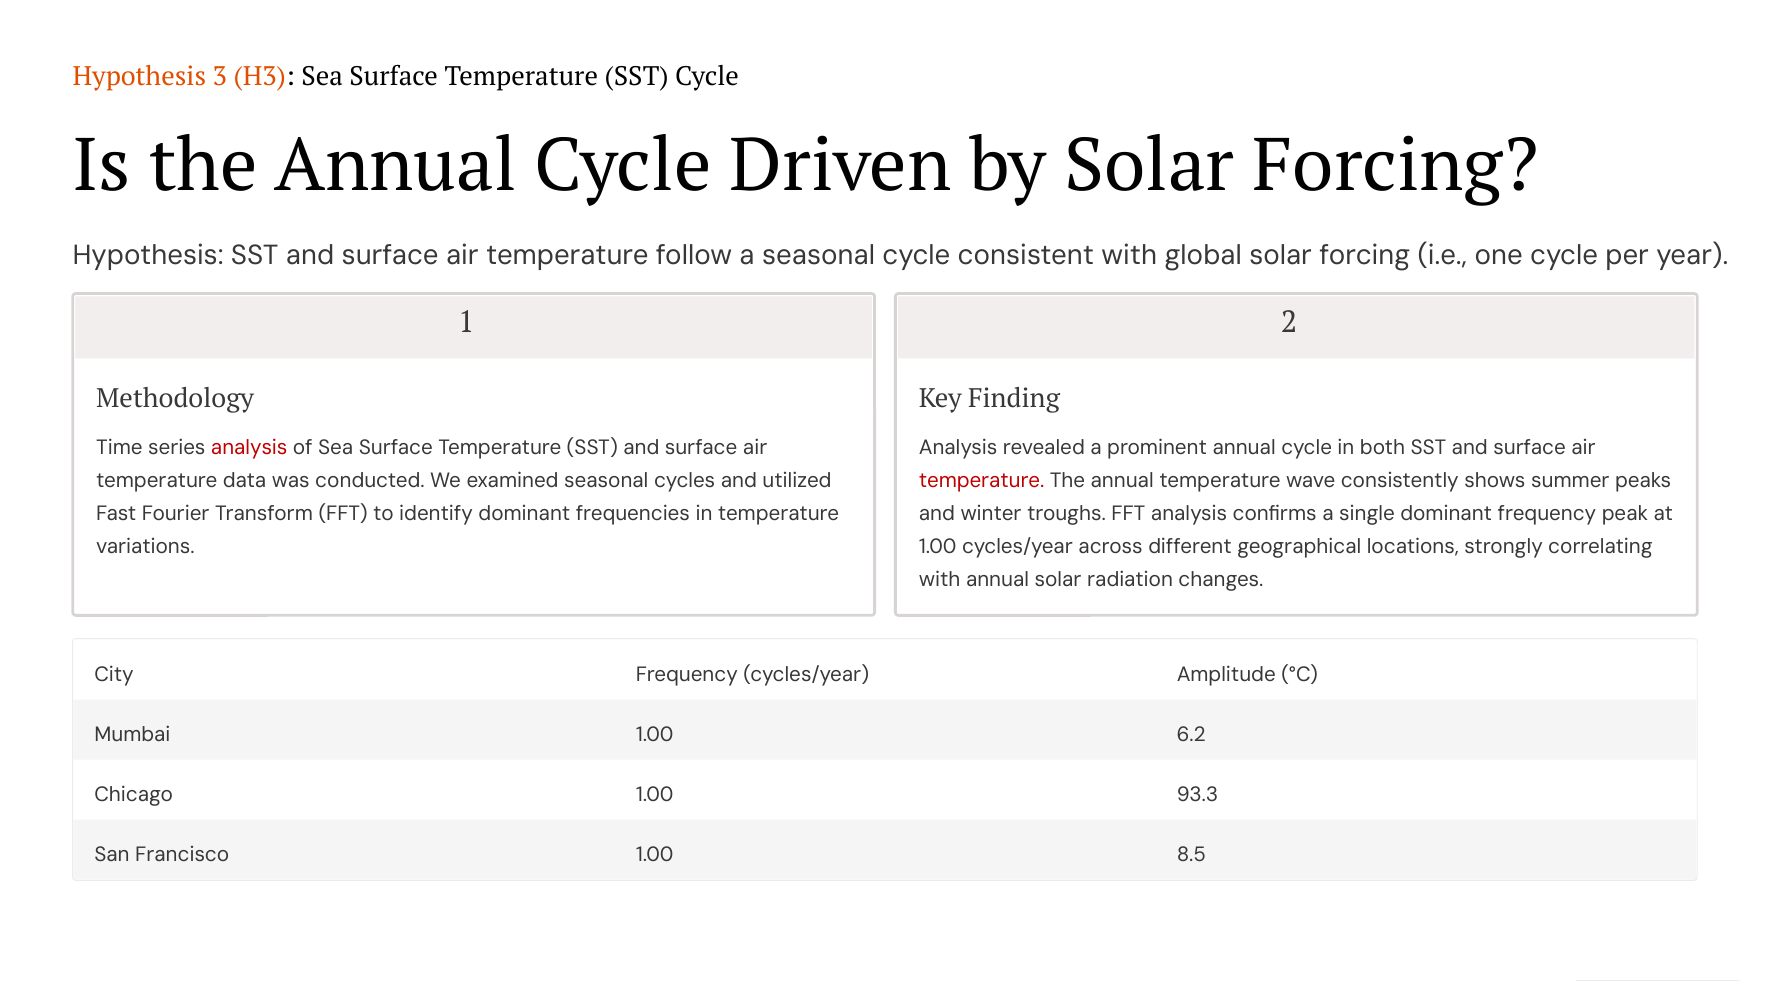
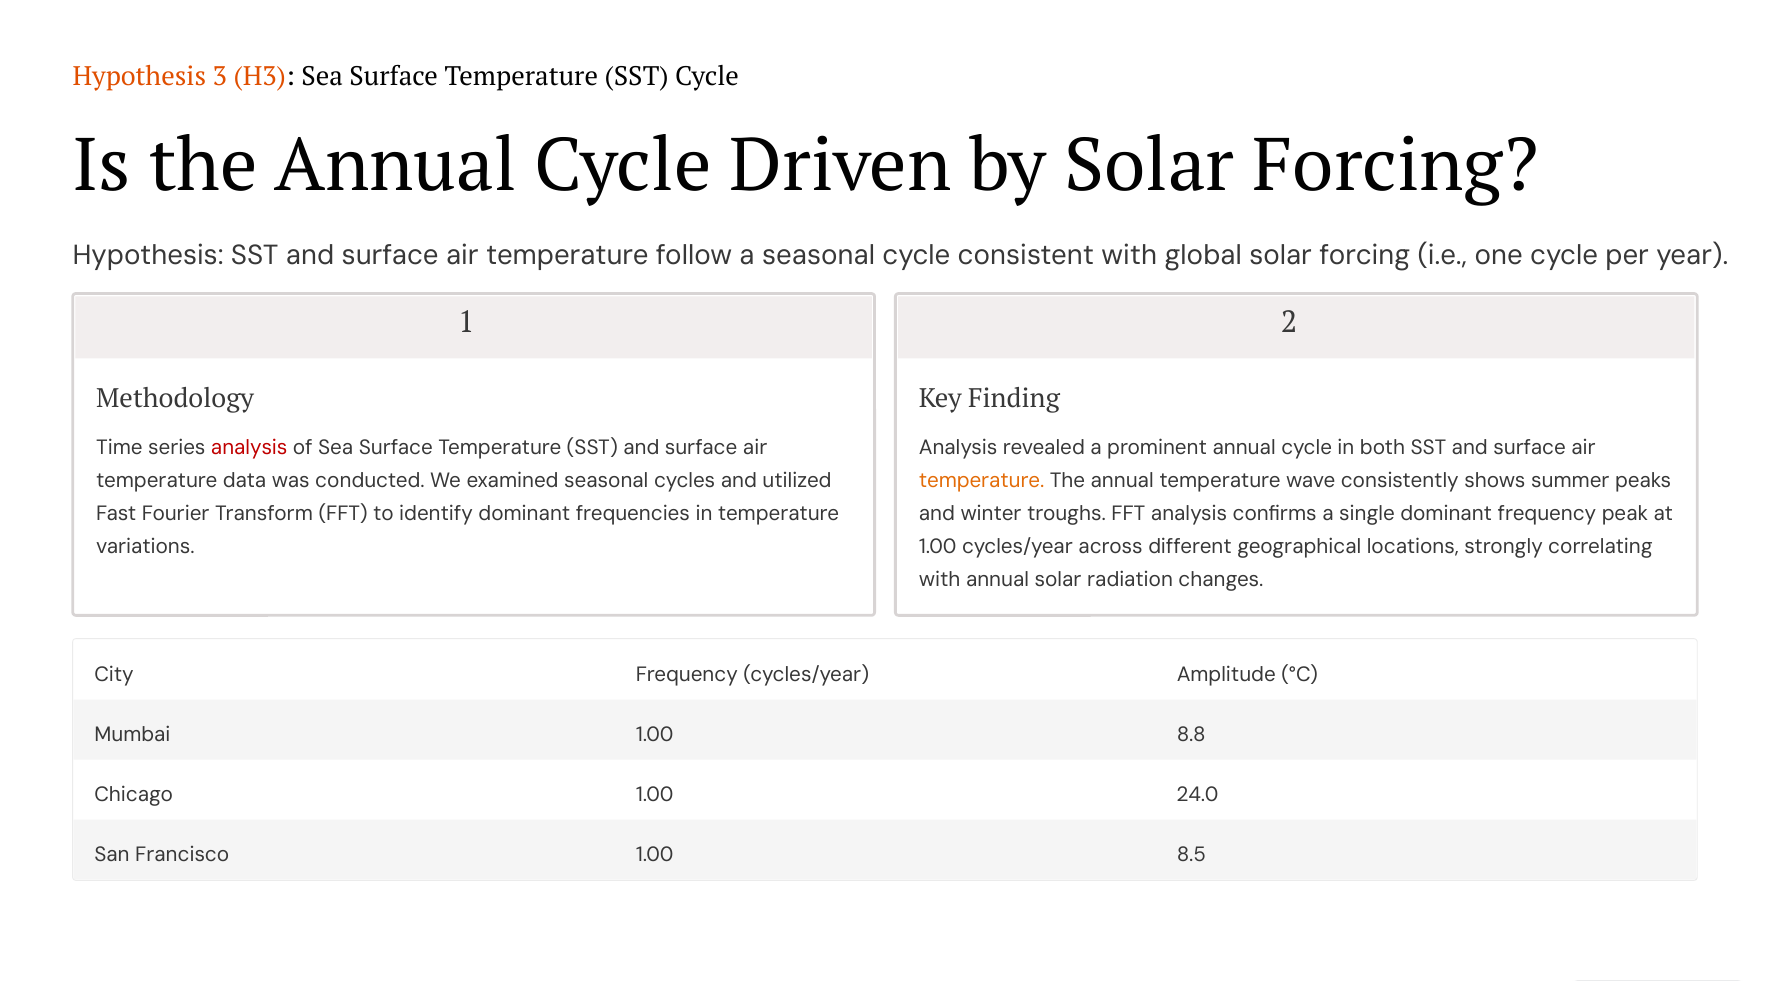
temperature at (982, 481) colour: red -> orange
6.2: 6.2 -> 8.8
93.3: 93.3 -> 24.0
